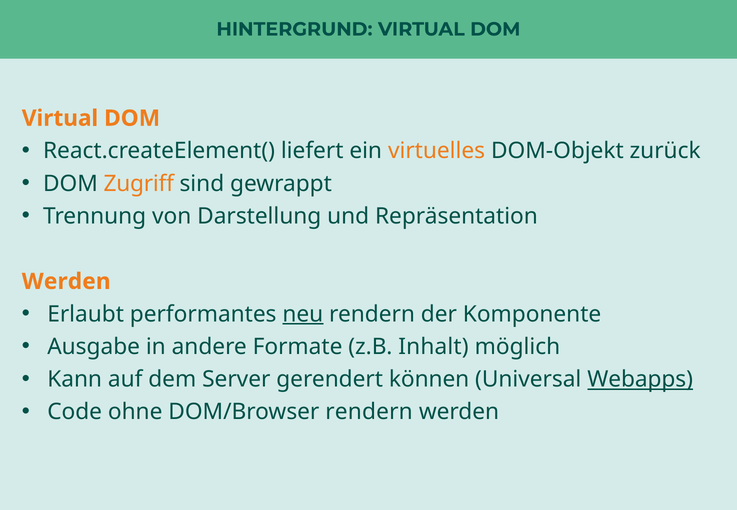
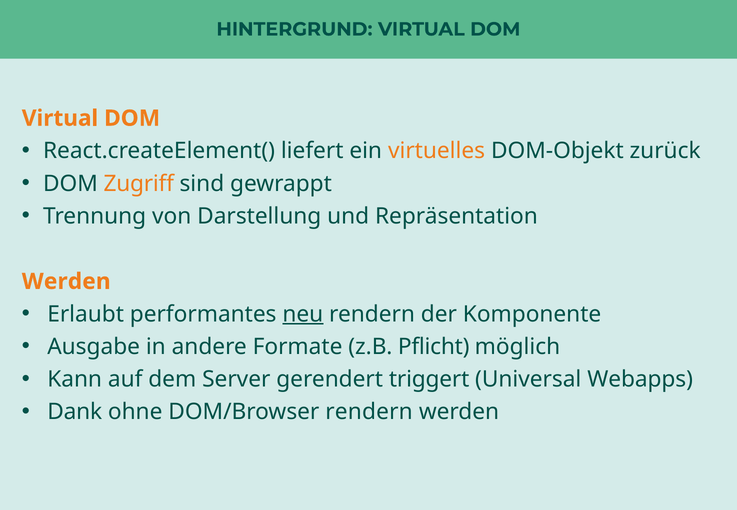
Inhalt: Inhalt -> Pflicht
können: können -> triggert
Webapps underline: present -> none
Code: Code -> Dank
